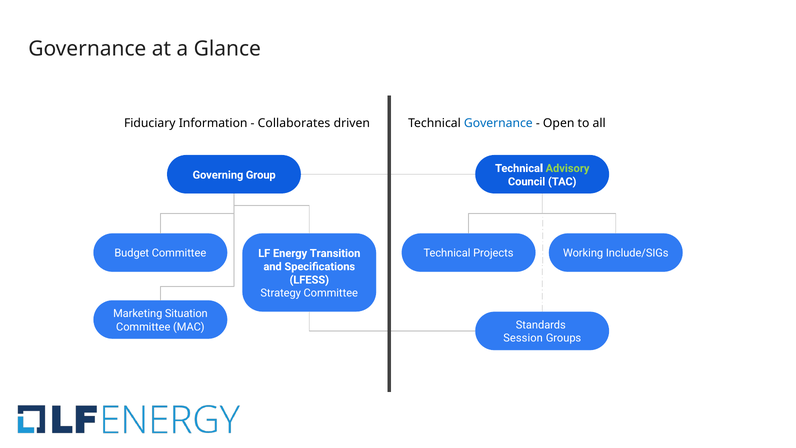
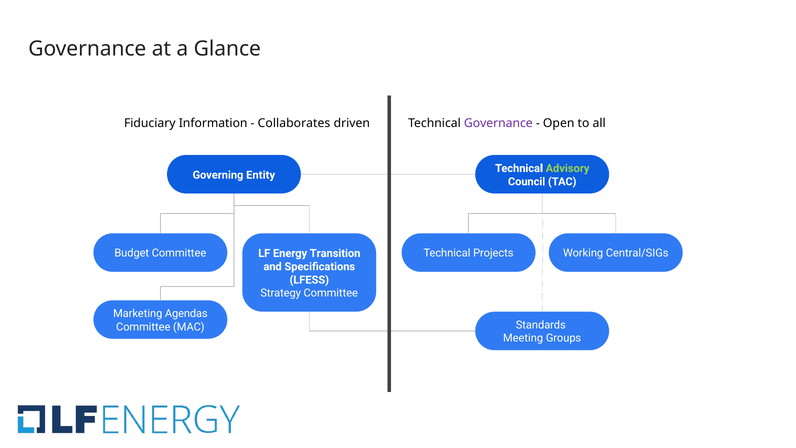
Governance at (498, 123) colour: blue -> purple
Group: Group -> Entity
Include/SIGs: Include/SIGs -> Central/SIGs
Situation: Situation -> Agendas
Session: Session -> Meeting
